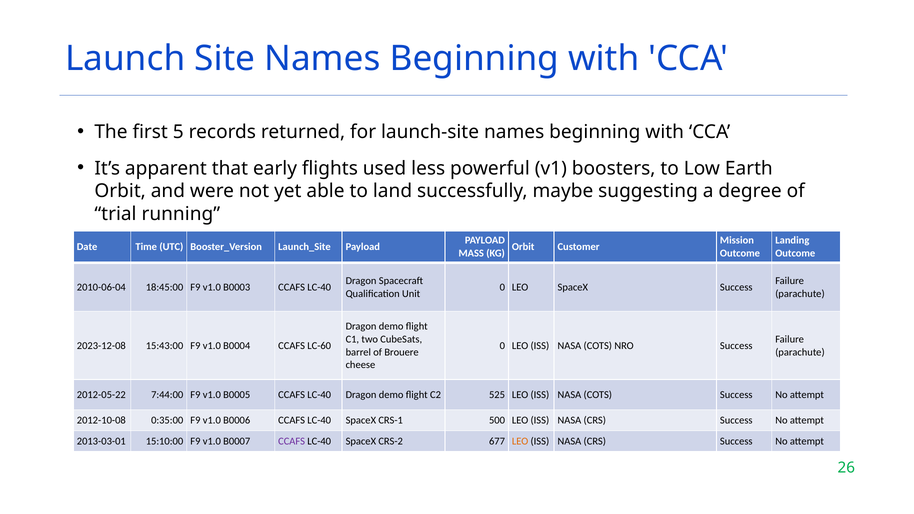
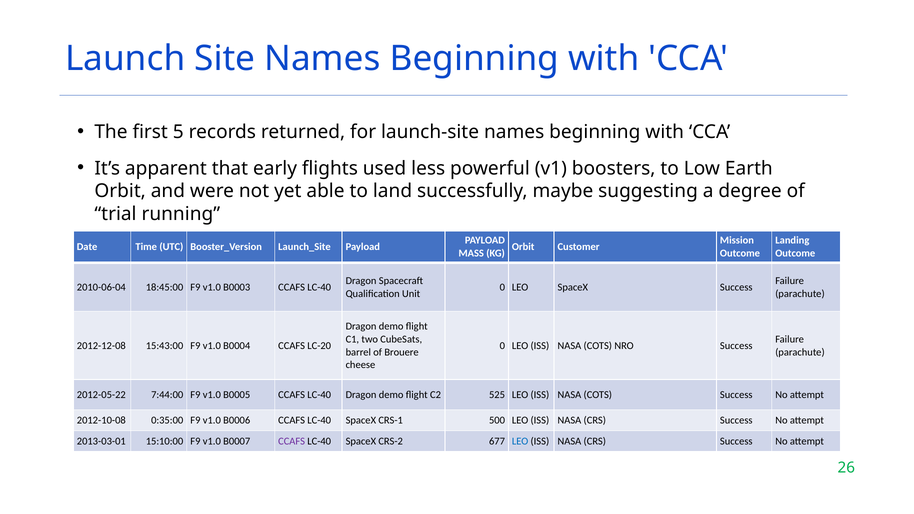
2023-12-08: 2023-12-08 -> 2012-12-08
LC-60: LC-60 -> LC-20
LEO at (520, 441) colour: orange -> blue
